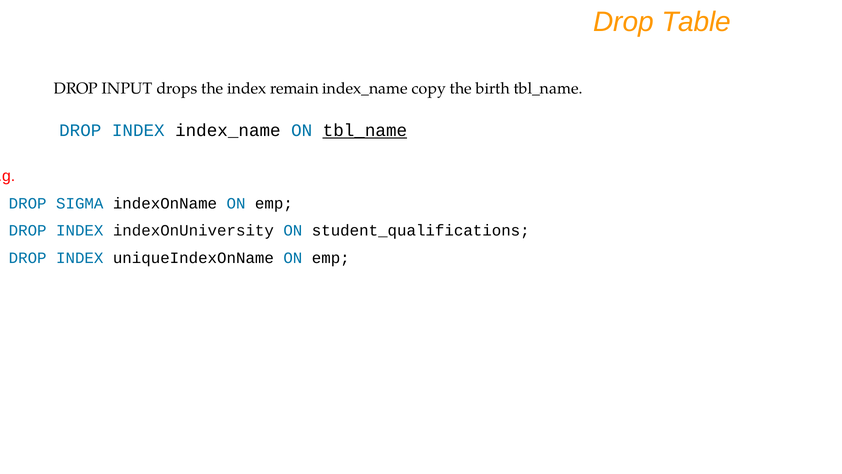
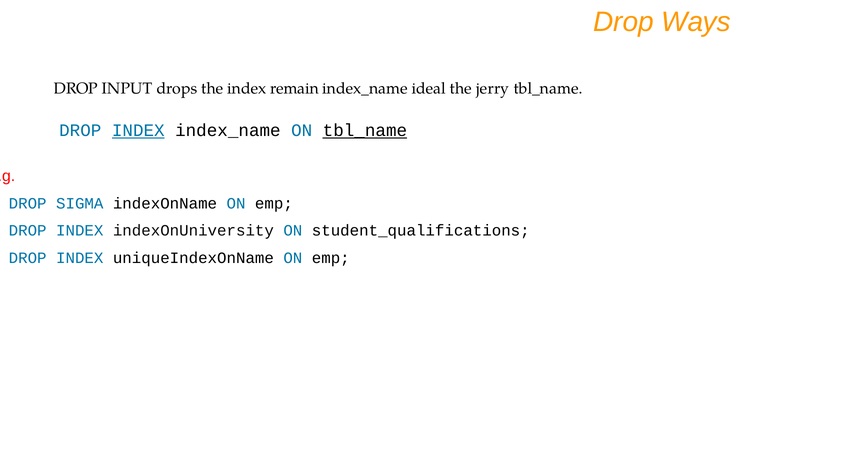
Table: Table -> Ways
copy: copy -> ideal
birth: birth -> jerry
INDEX at (138, 130) underline: none -> present
